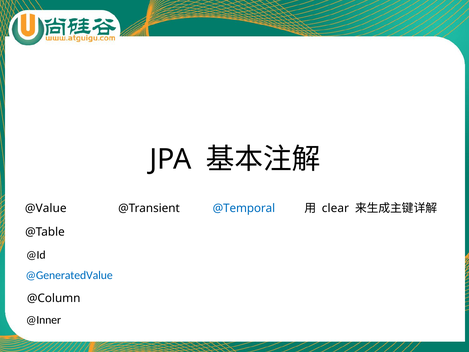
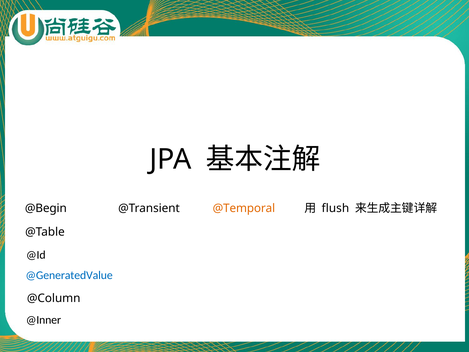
@Value: @Value -> @Begin
@Temporal colour: blue -> orange
clear: clear -> flush
